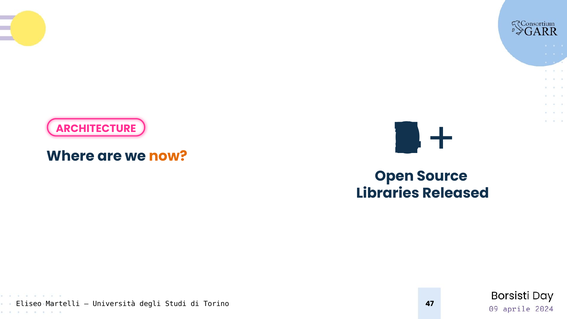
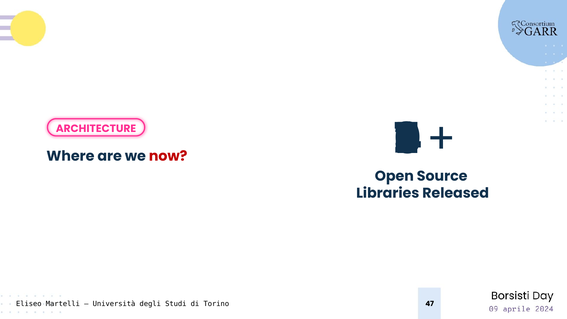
now colour: orange -> red
